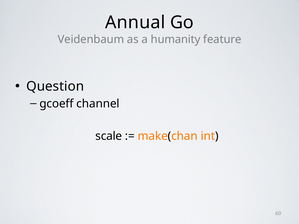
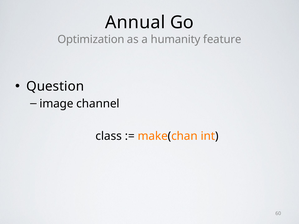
Veidenbaum: Veidenbaum -> Optimization
gcoeff: gcoeff -> image
scale: scale -> class
